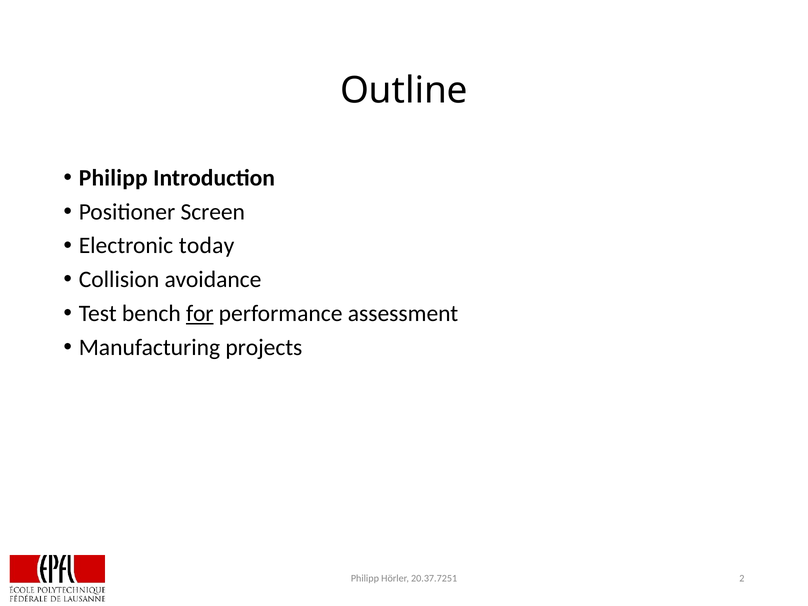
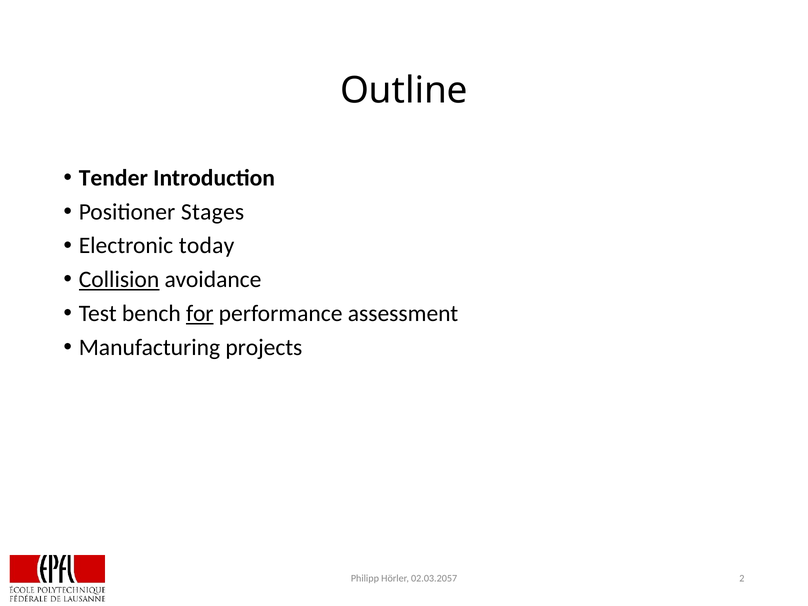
Philipp at (113, 178): Philipp -> Tender
Screen: Screen -> Stages
Collision underline: none -> present
20.37.7251: 20.37.7251 -> 02.03.2057
